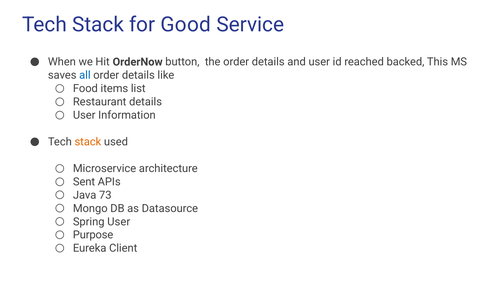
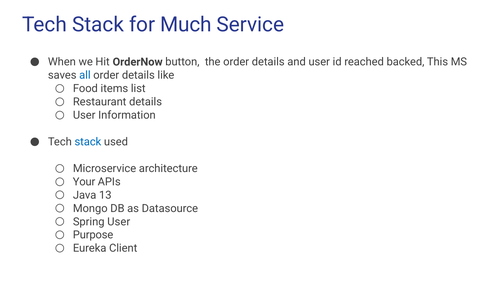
Good: Good -> Much
stack at (88, 142) colour: orange -> blue
Sent: Sent -> Your
73: 73 -> 13
